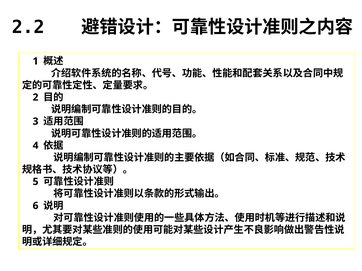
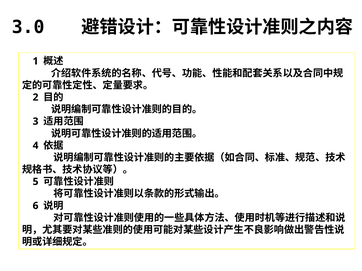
2.2: 2.2 -> 3.0
